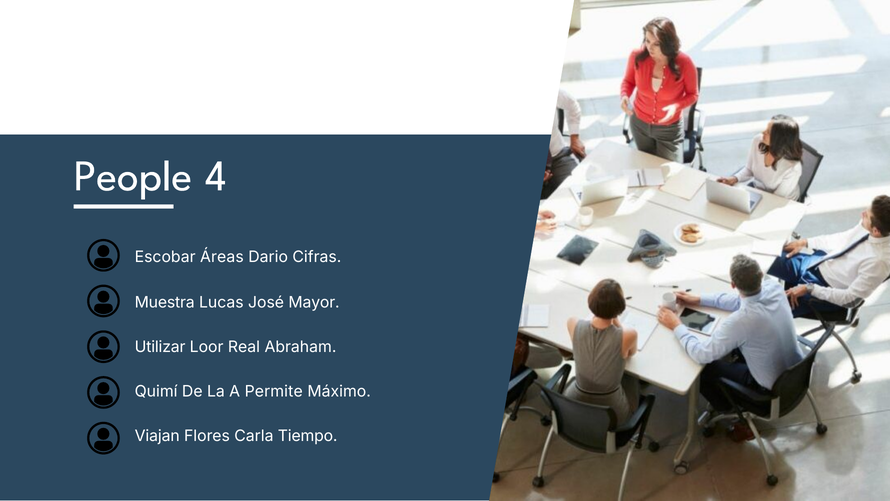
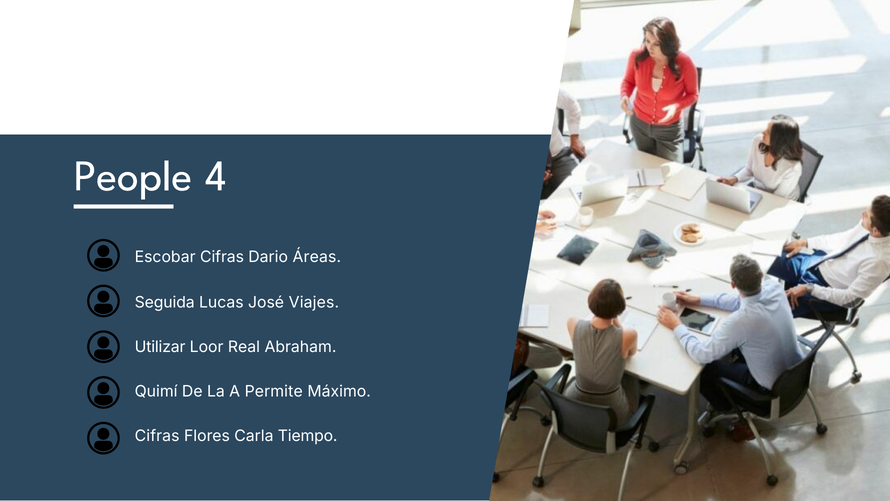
Escobar Áreas: Áreas -> Cifras
Cifras: Cifras -> Áreas
Muestra: Muestra -> Seguida
Mayor: Mayor -> Viajes
Viajan at (157, 436): Viajan -> Cifras
